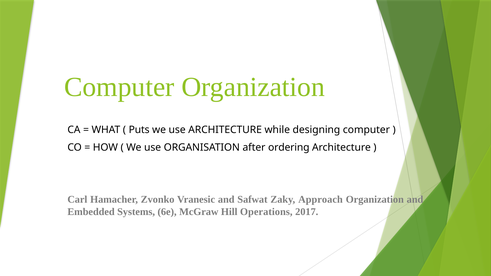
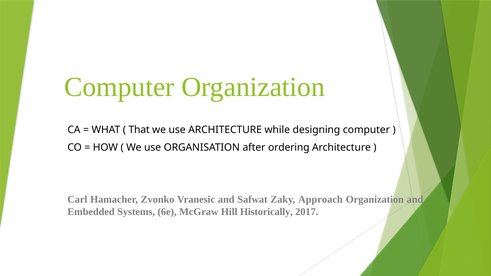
Puts: Puts -> That
Operations: Operations -> Historically
